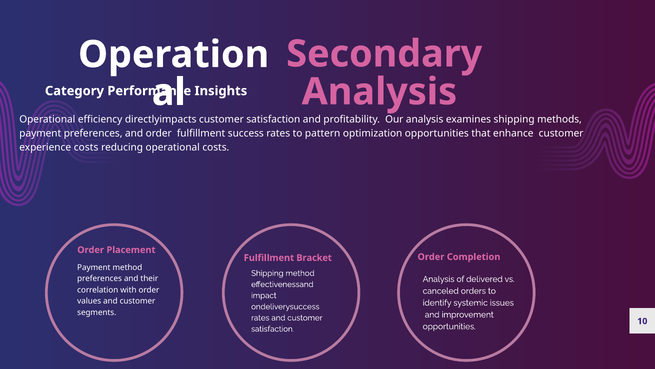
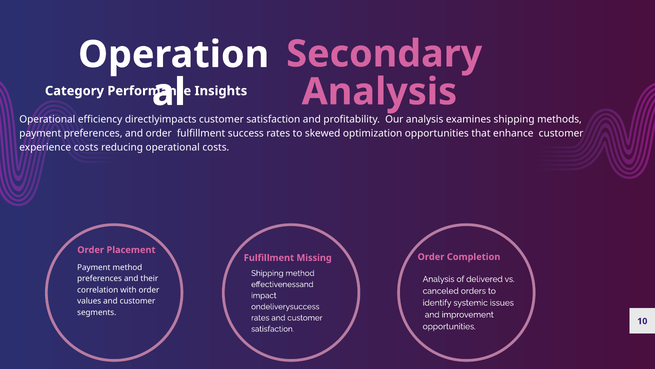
pattern: pattern -> skewed
Bracket: Bracket -> Missing
